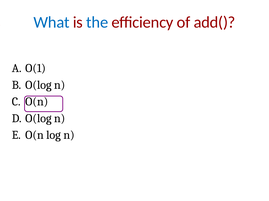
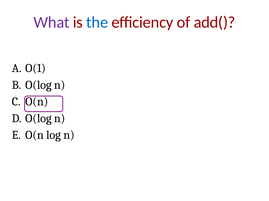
What colour: blue -> purple
